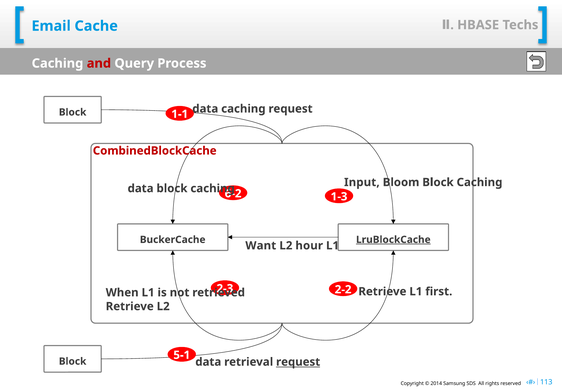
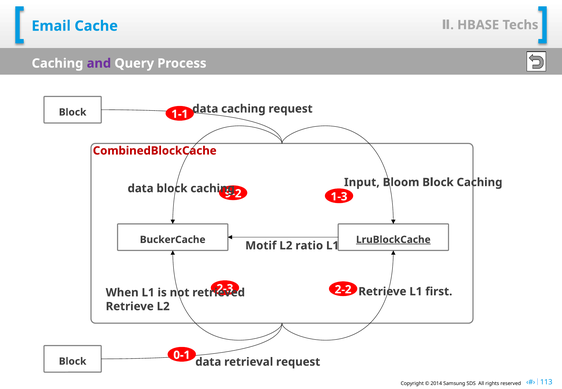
and colour: red -> purple
6-2: 6-2 -> 9-2
Want: Want -> Motif
hour: hour -> ratio
5-1: 5-1 -> 0-1
request at (298, 362) underline: present -> none
